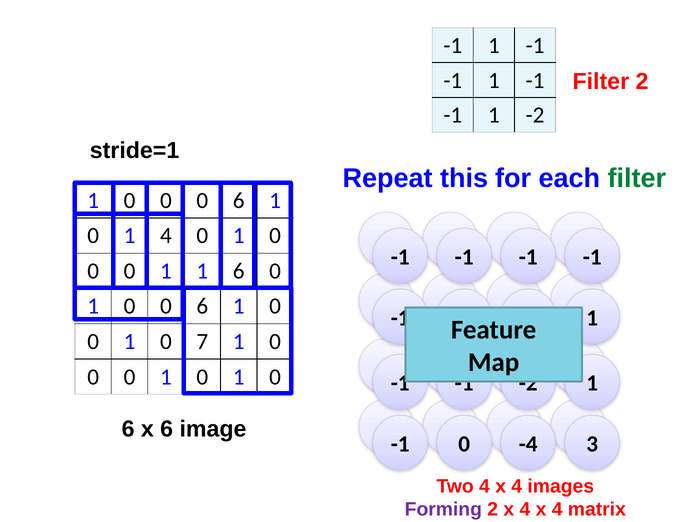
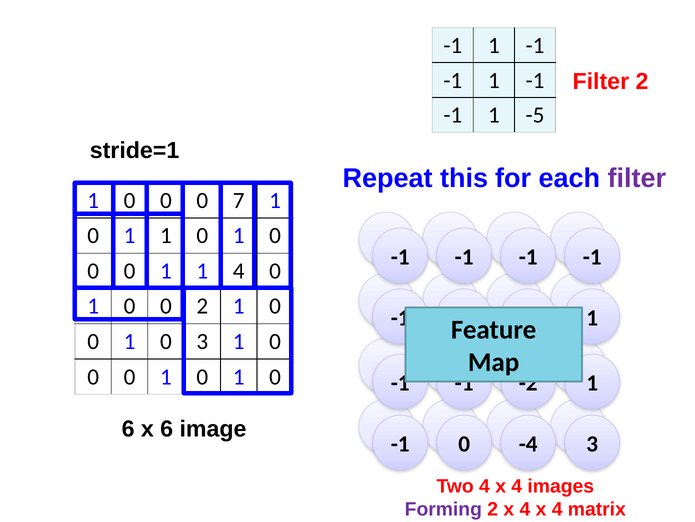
1 -2: -2 -> -5
filter at (637, 178) colour: green -> purple
6 at (239, 200): 6 -> 7
4 at (166, 235): 4 -> 1
1 6: 6 -> 4
6 at (202, 306): 6 -> 2
0 7: 7 -> 3
